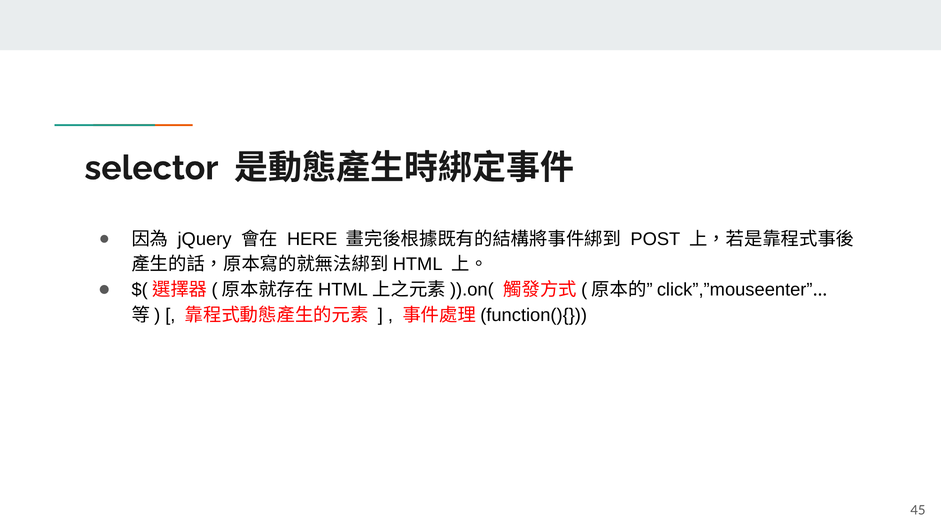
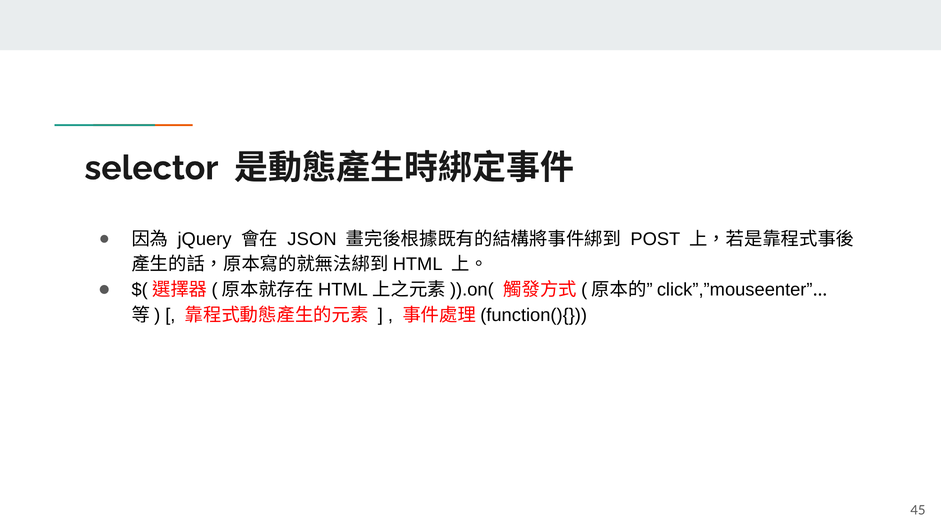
HERE: HERE -> JSON
